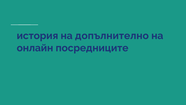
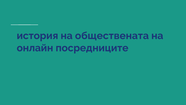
допълнително: допълнително -> обществената
